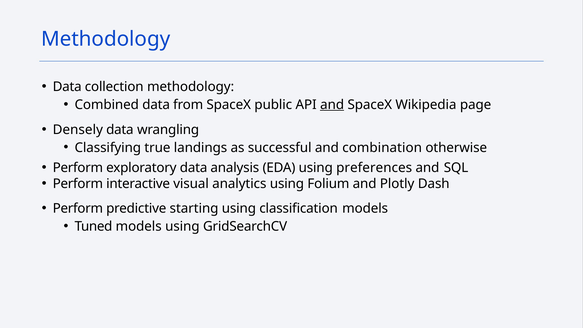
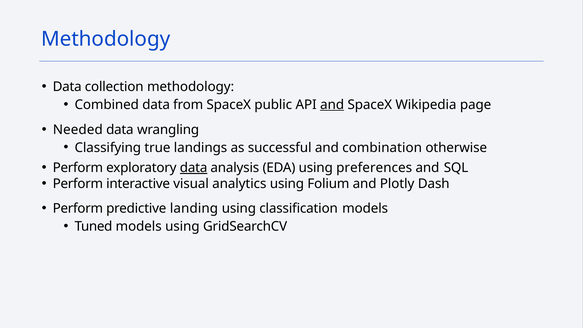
Densely: Densely -> Needed
data at (194, 168) underline: none -> present
starting: starting -> landing
